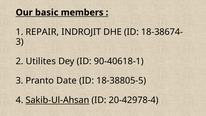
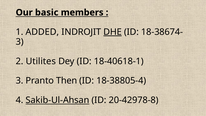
REPAIR: REPAIR -> ADDED
DHE underline: none -> present
90-40618-1: 90-40618-1 -> 18-40618-1
Date: Date -> Then
18-38805-5: 18-38805-5 -> 18-38805-4
20-42978-4: 20-42978-4 -> 20-42978-8
